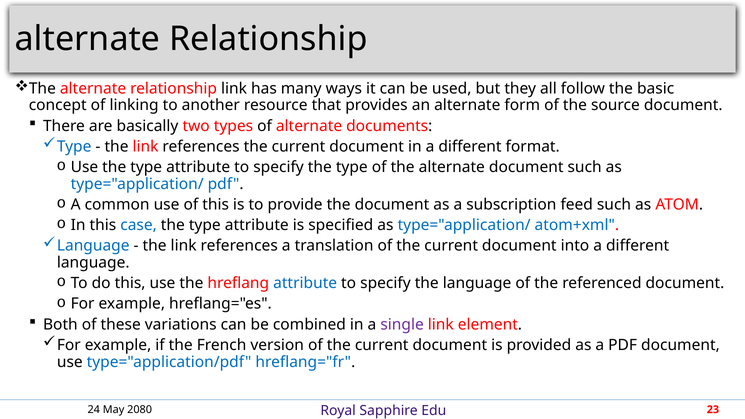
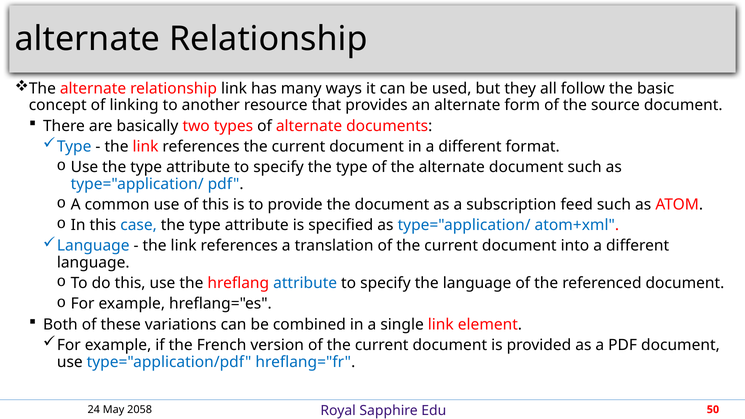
single colour: purple -> black
2080: 2080 -> 2058
23: 23 -> 50
